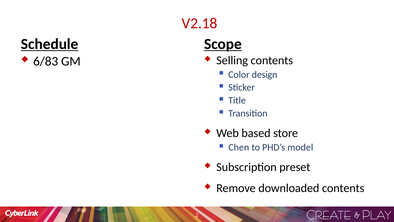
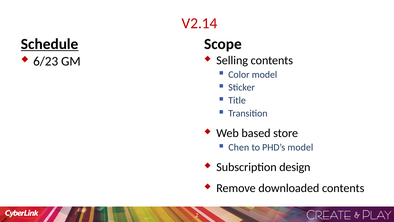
V2.18: V2.18 -> V2.14
Scope underline: present -> none
6/83: 6/83 -> 6/23
Color design: design -> model
preset: preset -> design
